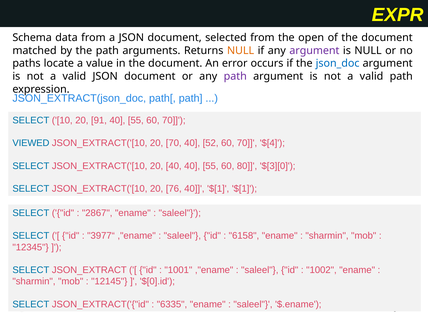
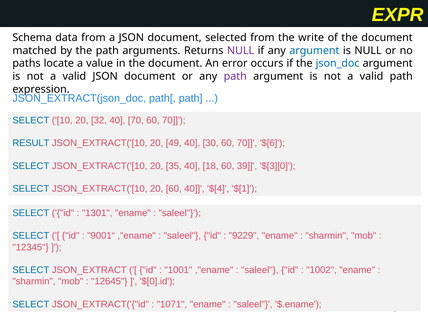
open: open -> write
NULL at (241, 51) colour: orange -> purple
argument at (314, 51) colour: purple -> blue
91: 91 -> 32
55 at (136, 120): 55 -> 70
VIEWED: VIEWED -> RESULT
20 70: 70 -> 49
52: 52 -> 30
$[4: $[4 -> $[6
20 40: 40 -> 35
55 at (211, 166): 55 -> 18
80: 80 -> 39
20 76: 76 -> 60
40 $[1: $[1 -> $[4
2867: 2867 -> 1301
3977“: 3977“ -> 9001“
6158: 6158 -> 9229
12145: 12145 -> 12645
6335: 6335 -> 1071
